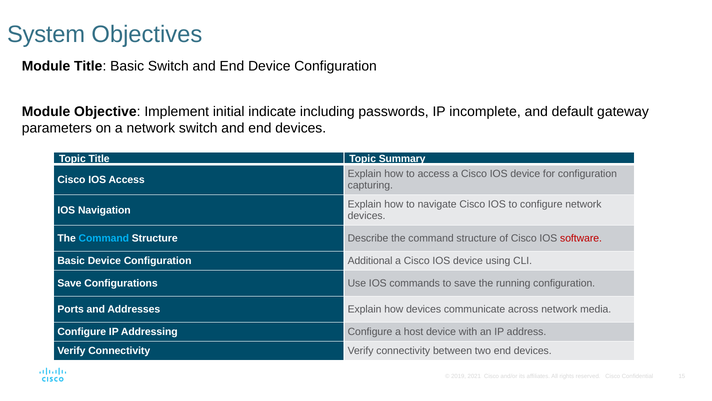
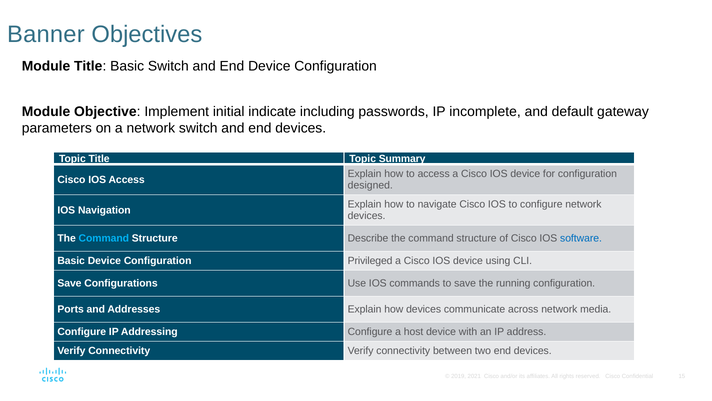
System: System -> Banner
capturing: capturing -> designed
software colour: red -> blue
Additional: Additional -> Privileged
